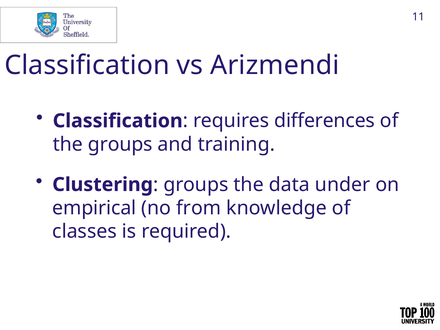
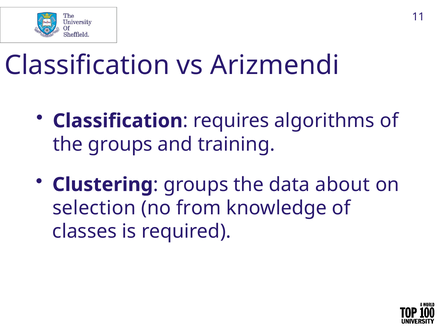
differences: differences -> algorithms
under: under -> about
empirical: empirical -> selection
